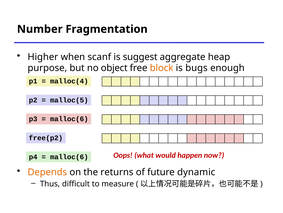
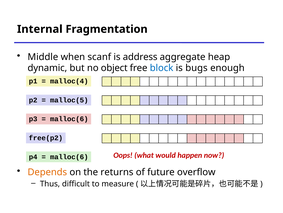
Number: Number -> Internal
Higher: Higher -> Middle
suggest: suggest -> address
purpose: purpose -> dynamic
block colour: orange -> blue
dynamic: dynamic -> overflow
